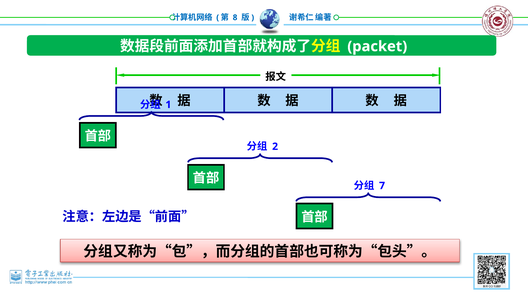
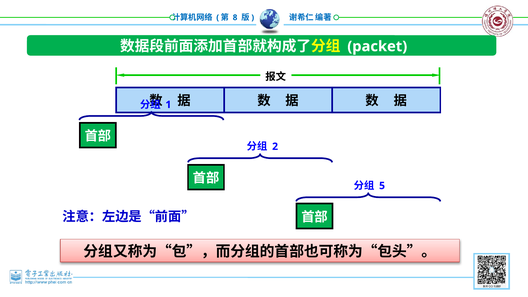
7: 7 -> 5
